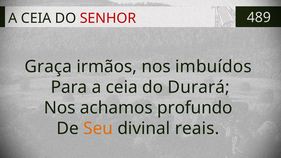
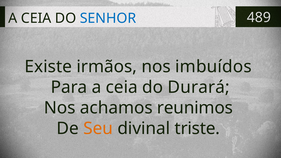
SENHOR colour: red -> blue
Graça: Graça -> Existe
profundo: profundo -> reunimos
reais: reais -> triste
